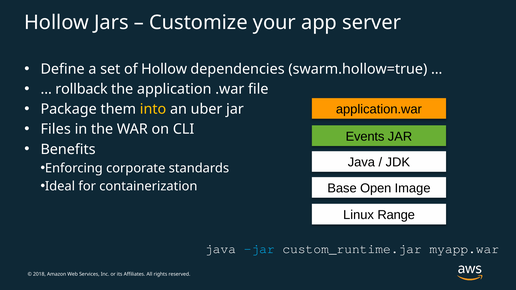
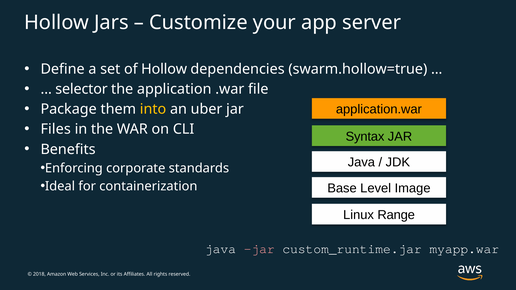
rollback: rollback -> selector
Events: Events -> Syntax
Open: Open -> Level
jar at (259, 249) colour: light blue -> pink
